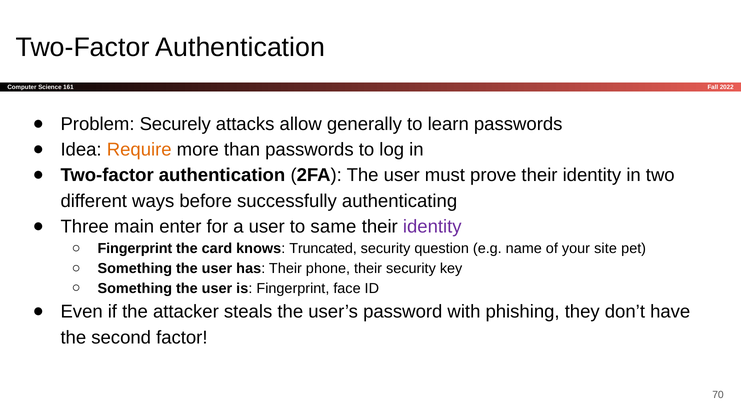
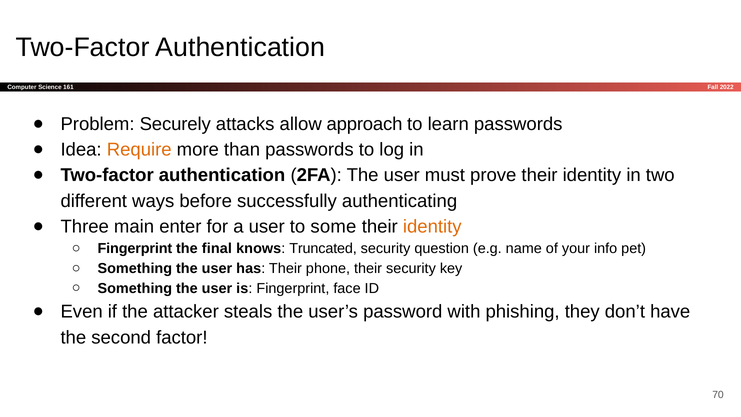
generally: generally -> approach
same: same -> some
identity at (432, 226) colour: purple -> orange
card: card -> final
site: site -> info
